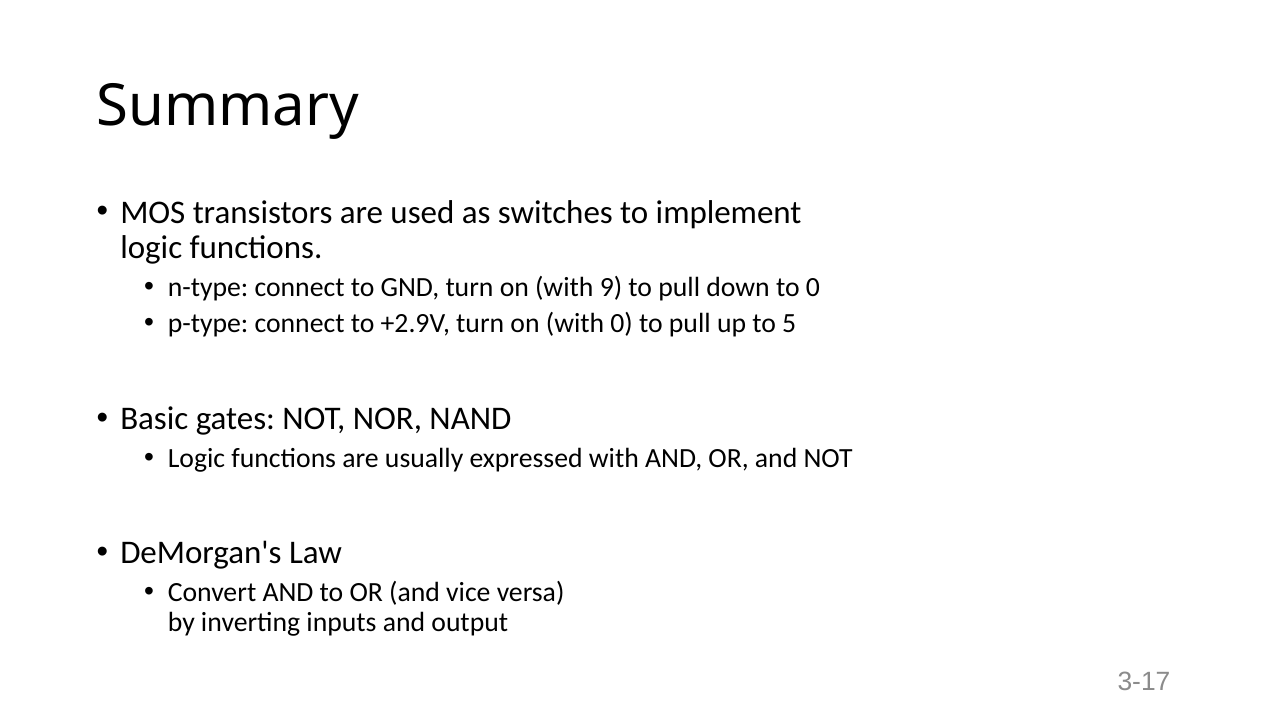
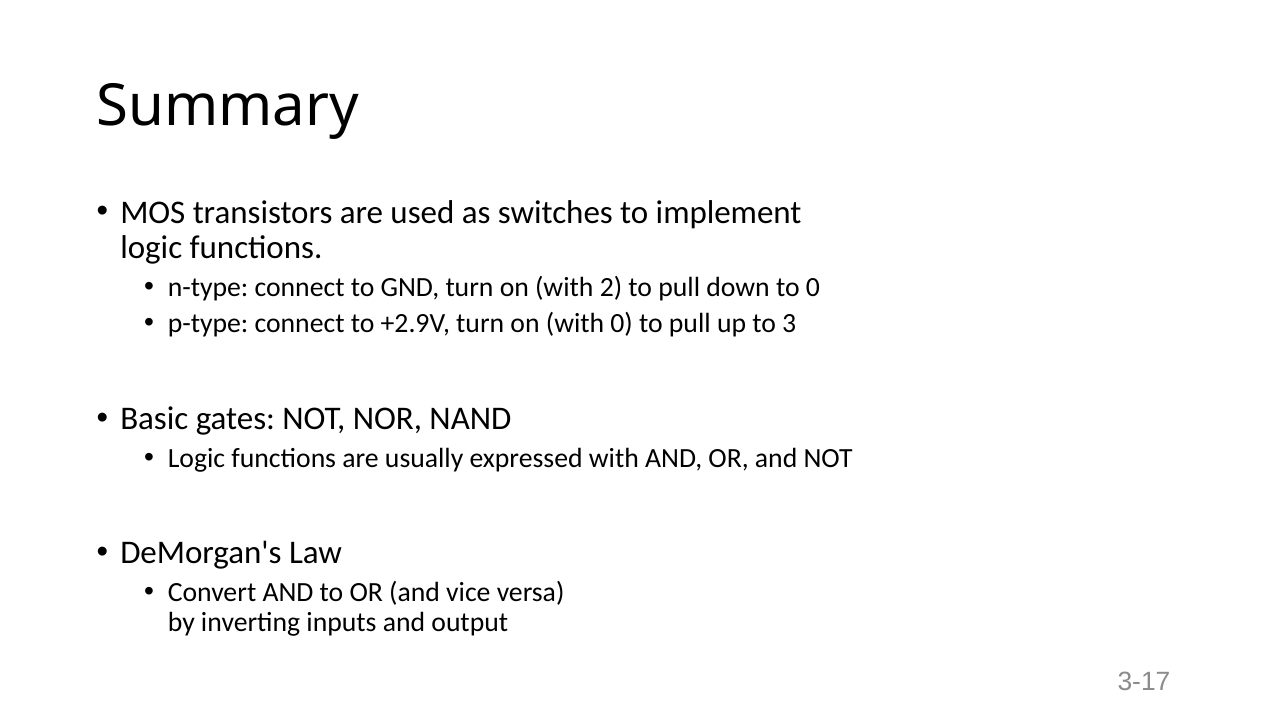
9: 9 -> 2
5: 5 -> 3
